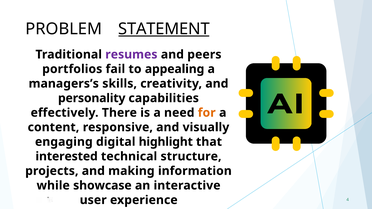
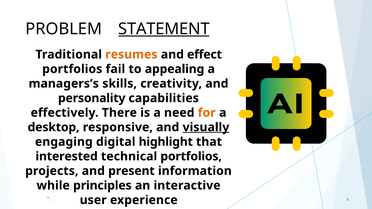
resumes colour: purple -> orange
peers: peers -> effect
content: content -> desktop
visually underline: none -> present
technical structure: structure -> portfolios
making: making -> present
showcase: showcase -> principles
